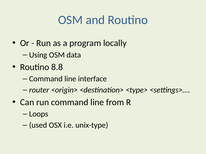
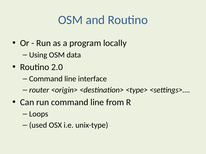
8.8: 8.8 -> 2.0
